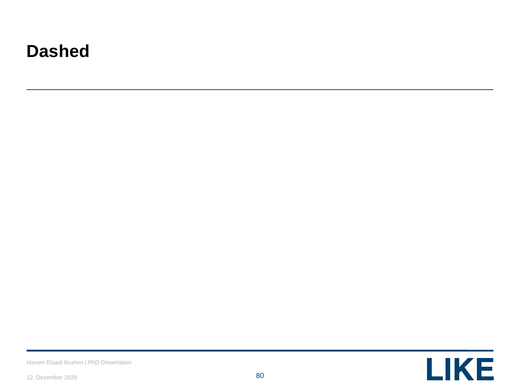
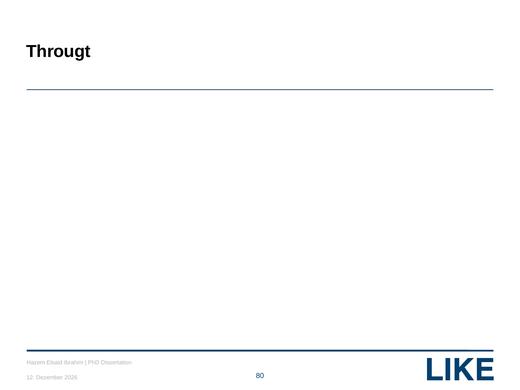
Dashed: Dashed -> Througt
